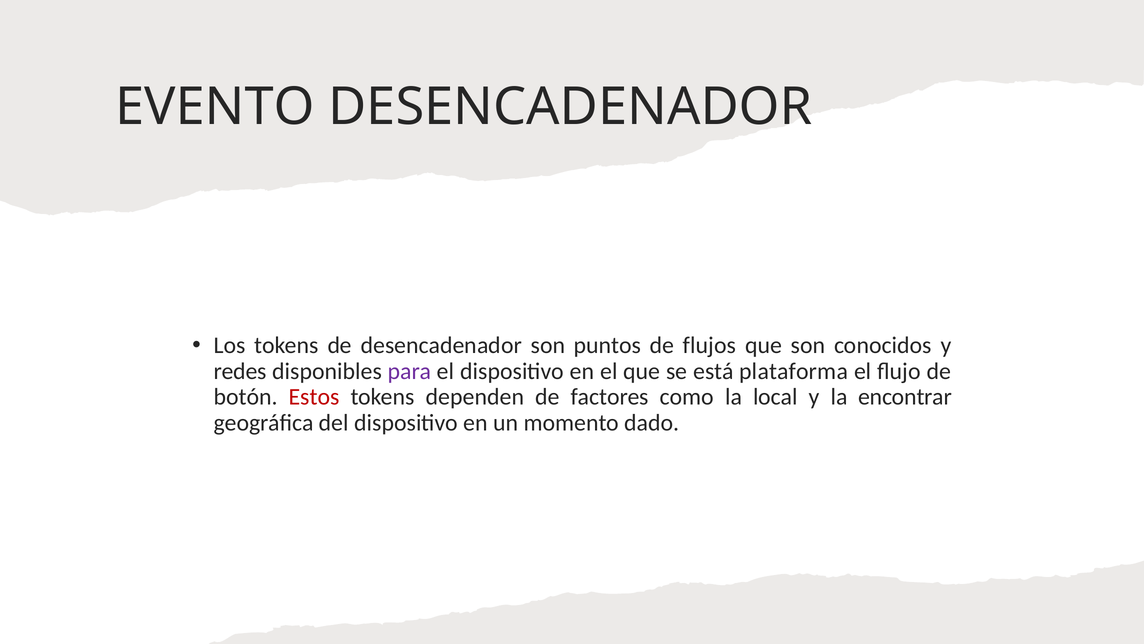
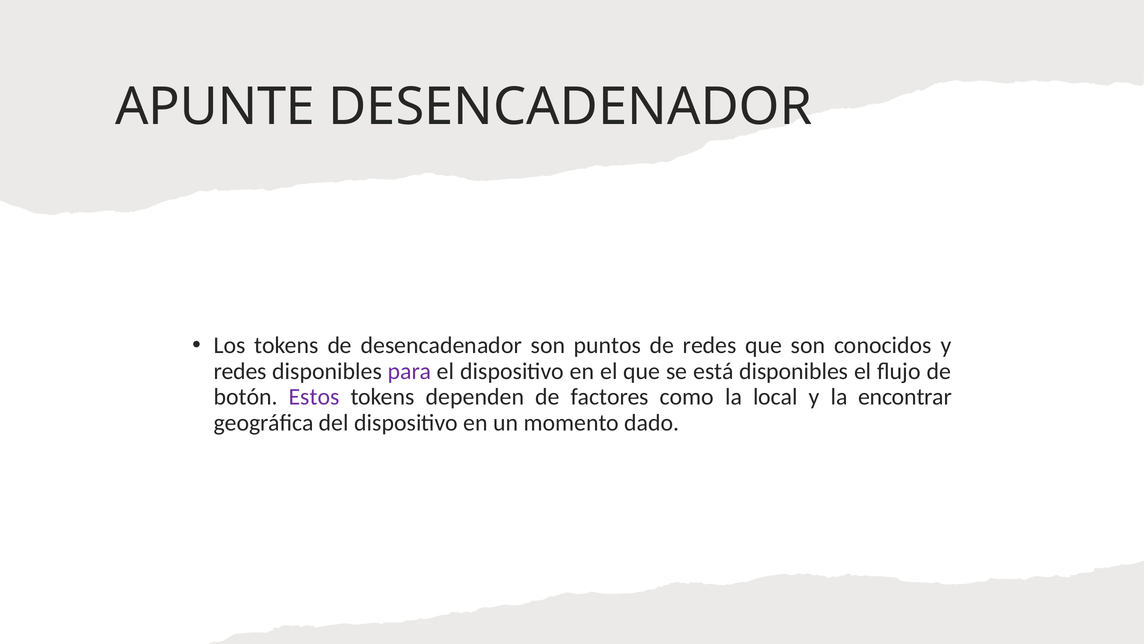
EVENTO: EVENTO -> APUNTE
de flujos: flujos -> redes
está plataforma: plataforma -> disponibles
Estos colour: red -> purple
